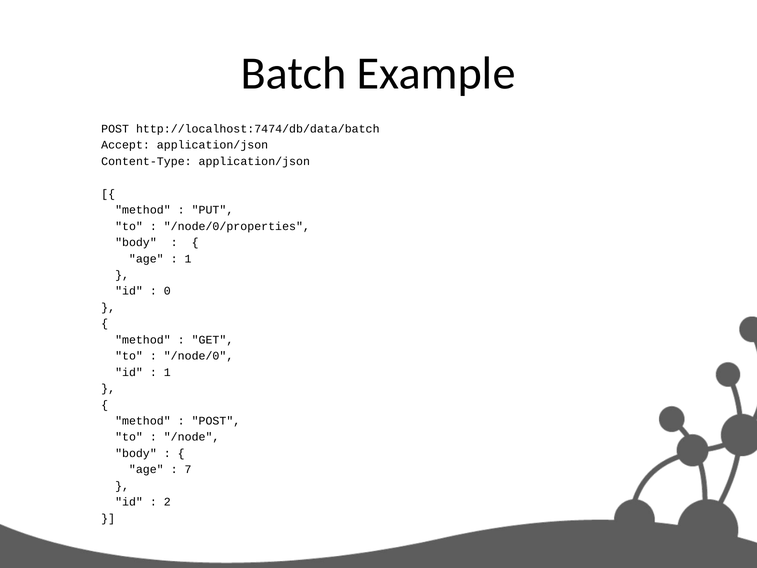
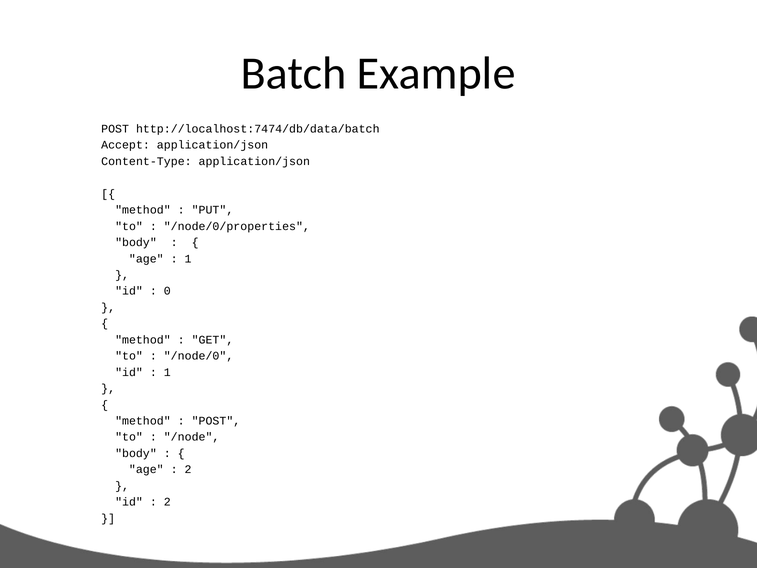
7 at (188, 469): 7 -> 2
